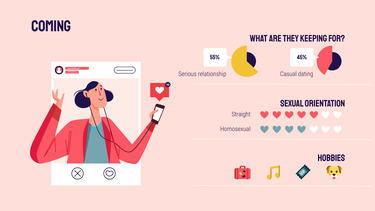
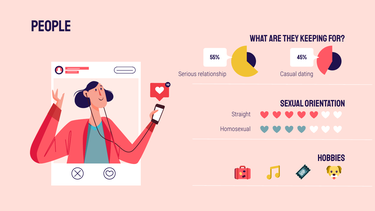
COMING: COMING -> PEOPLE
